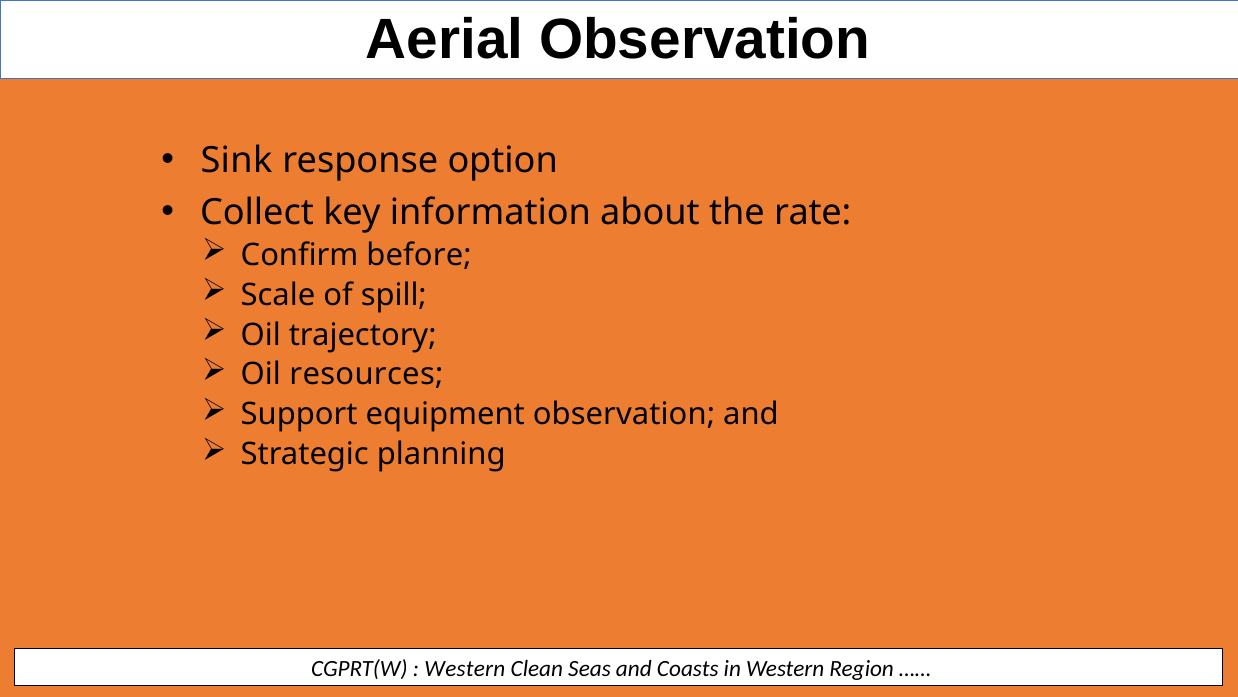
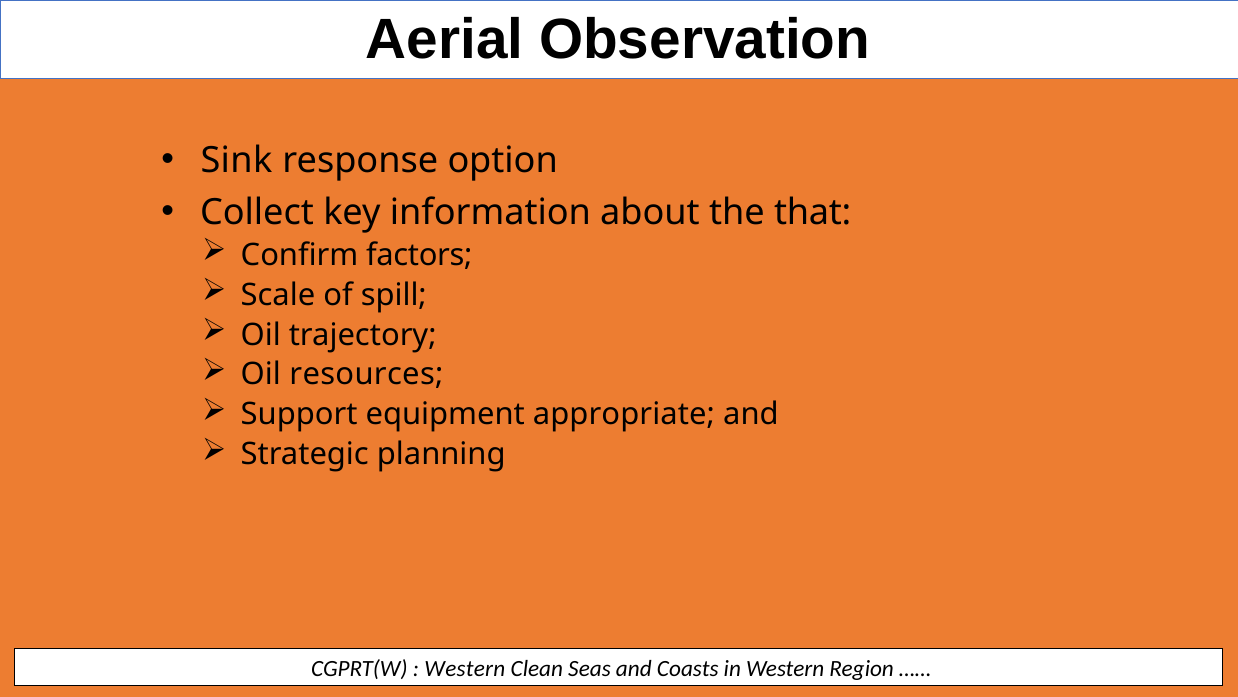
rate: rate -> that
before: before -> factors
equipment observation: observation -> appropriate
